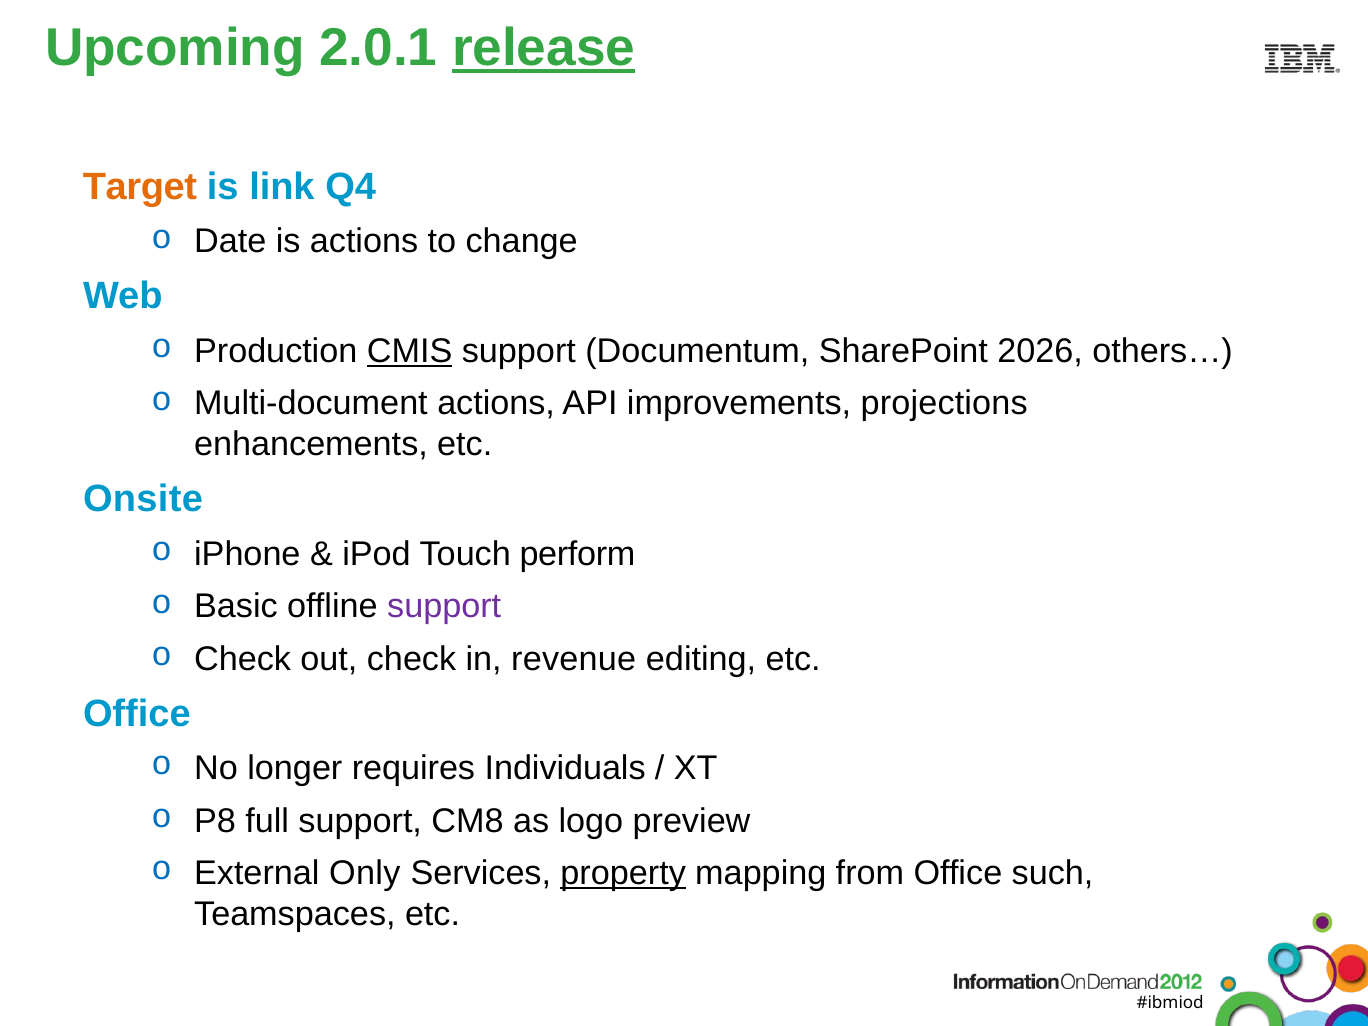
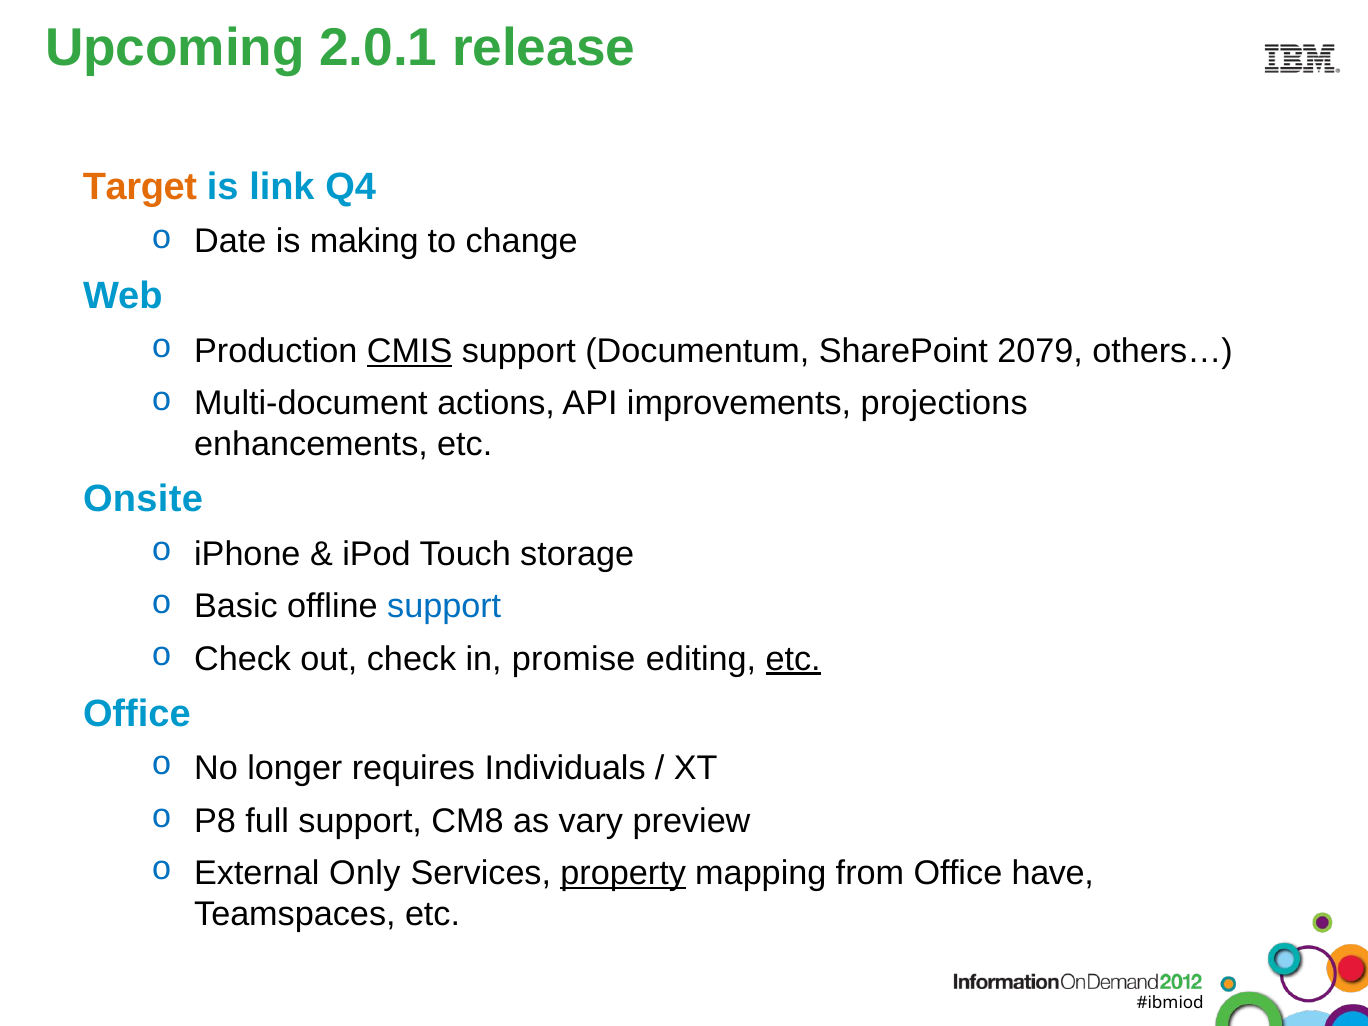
release underline: present -> none
is actions: actions -> making
2026: 2026 -> 2079
perform: perform -> storage
support at (444, 606) colour: purple -> blue
revenue: revenue -> promise
etc at (793, 659) underline: none -> present
logo: logo -> vary
such: such -> have
